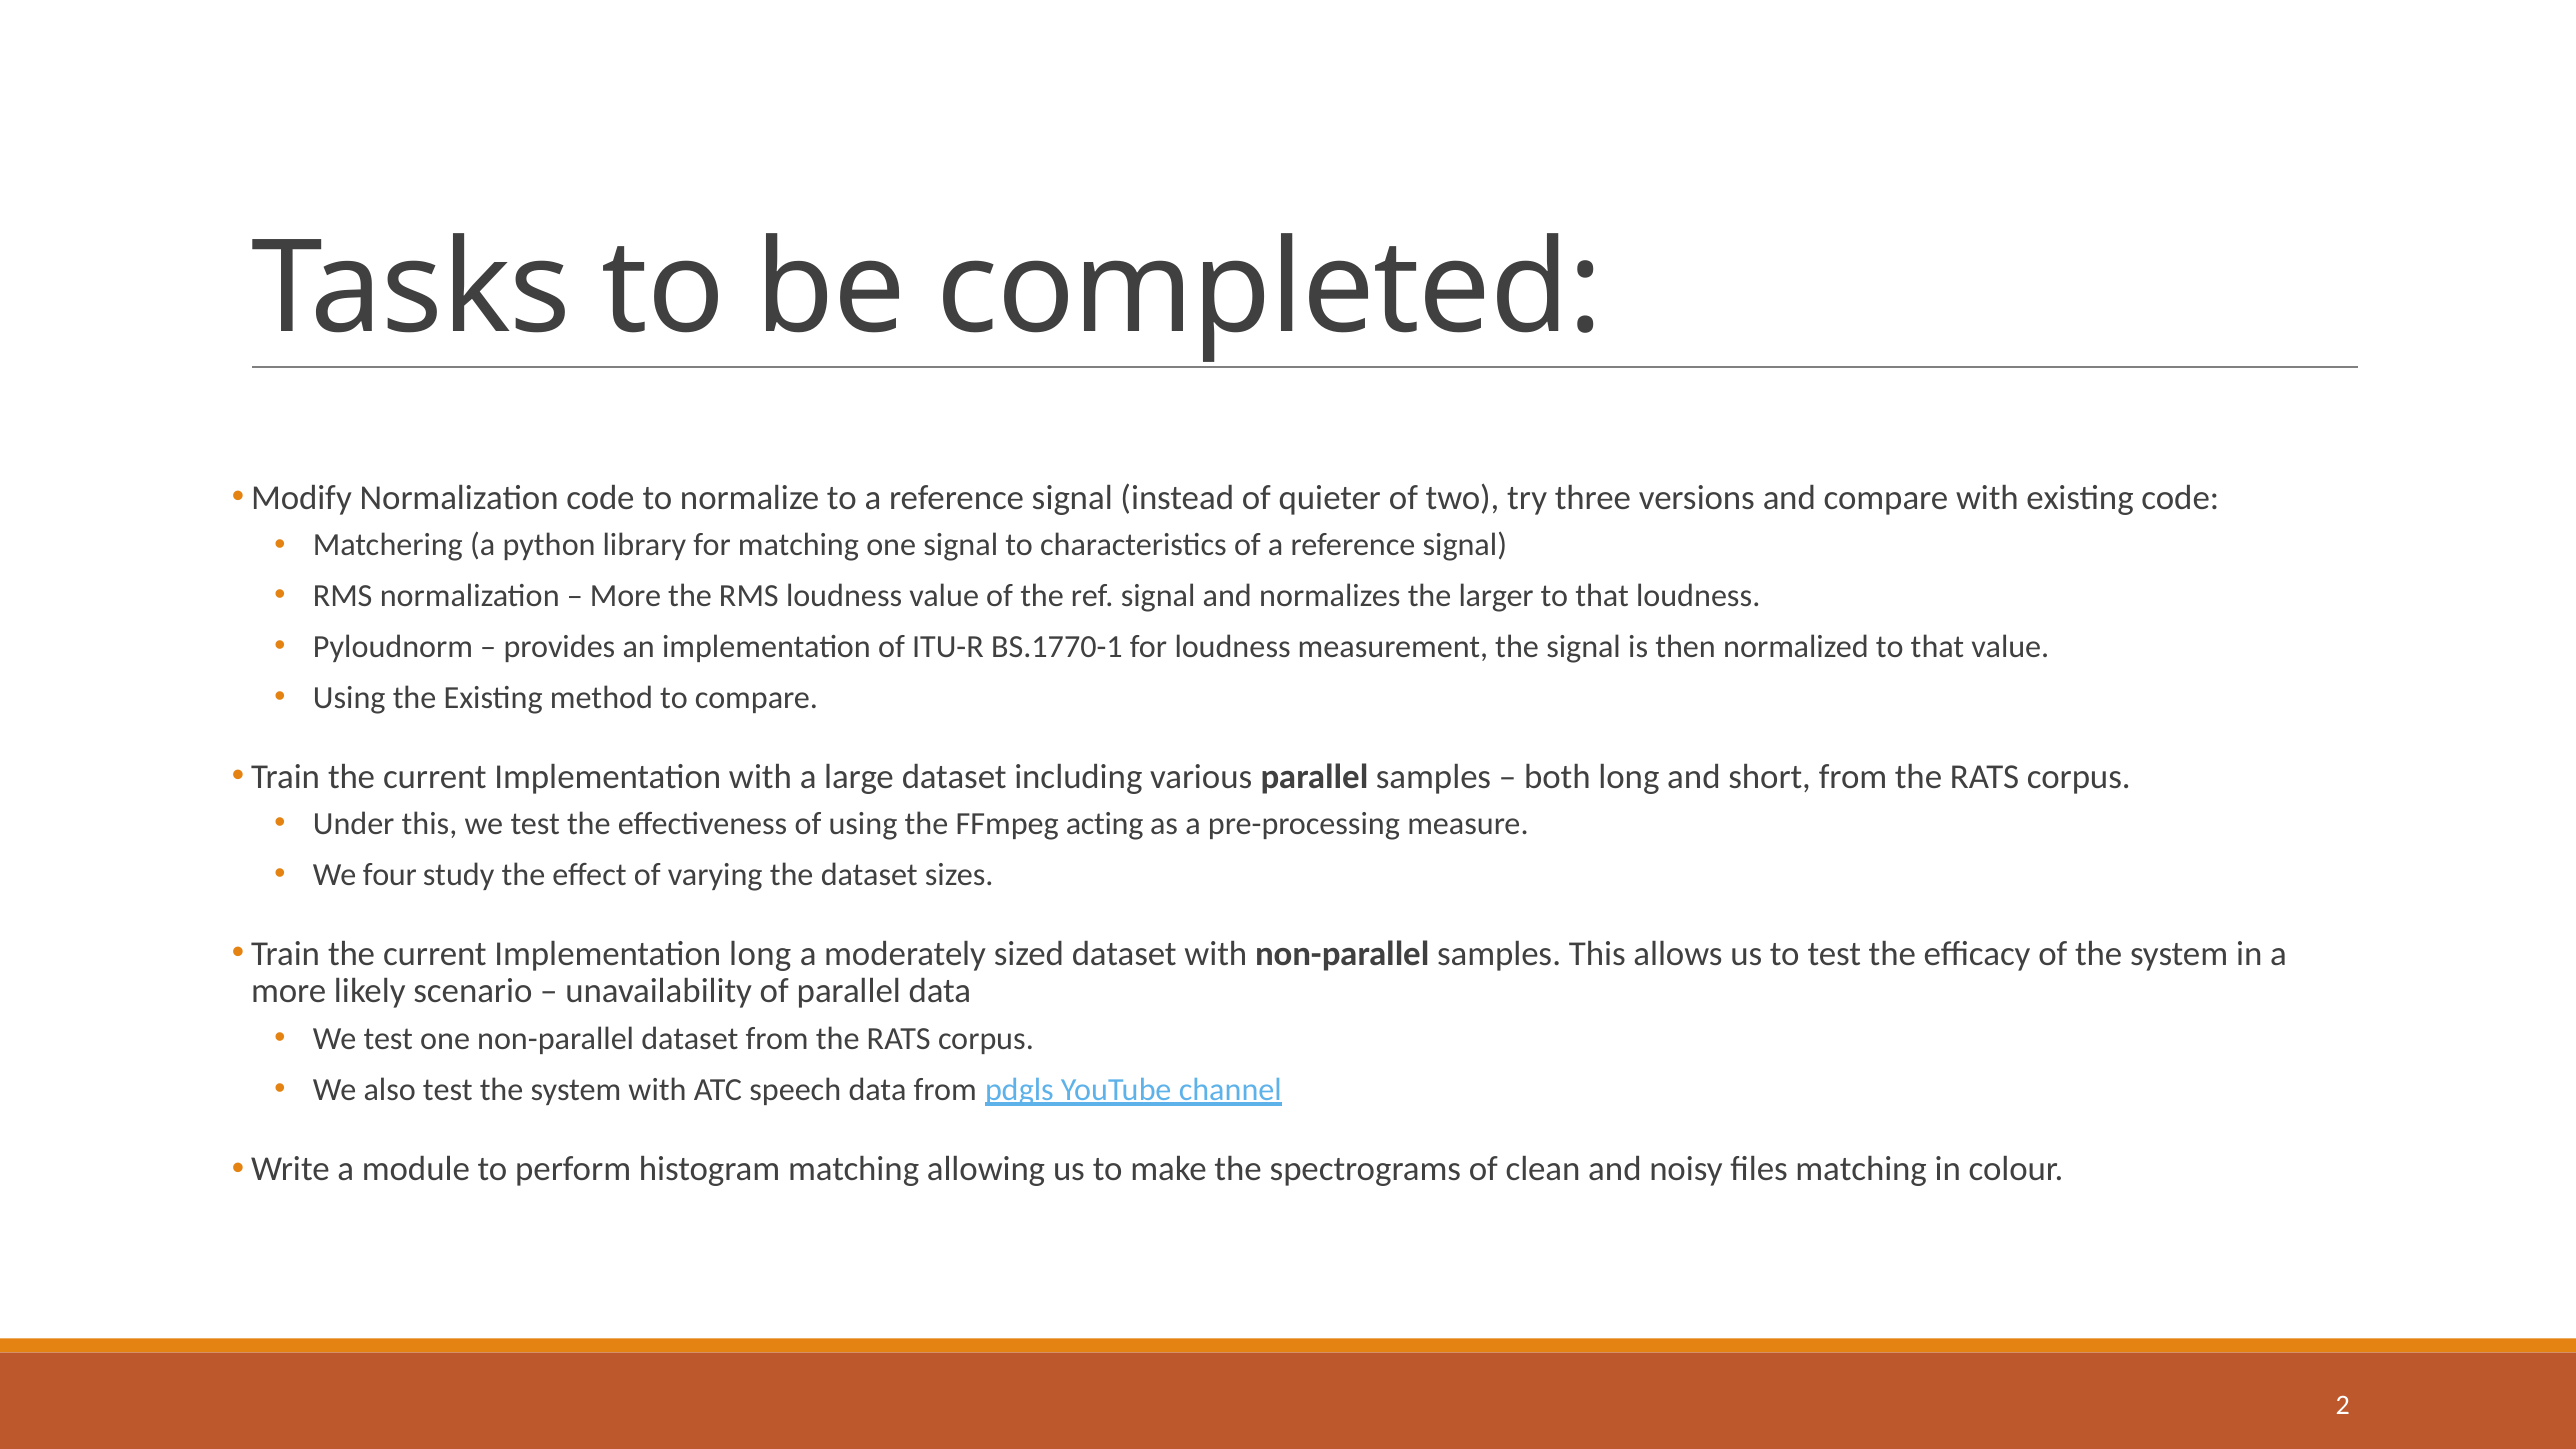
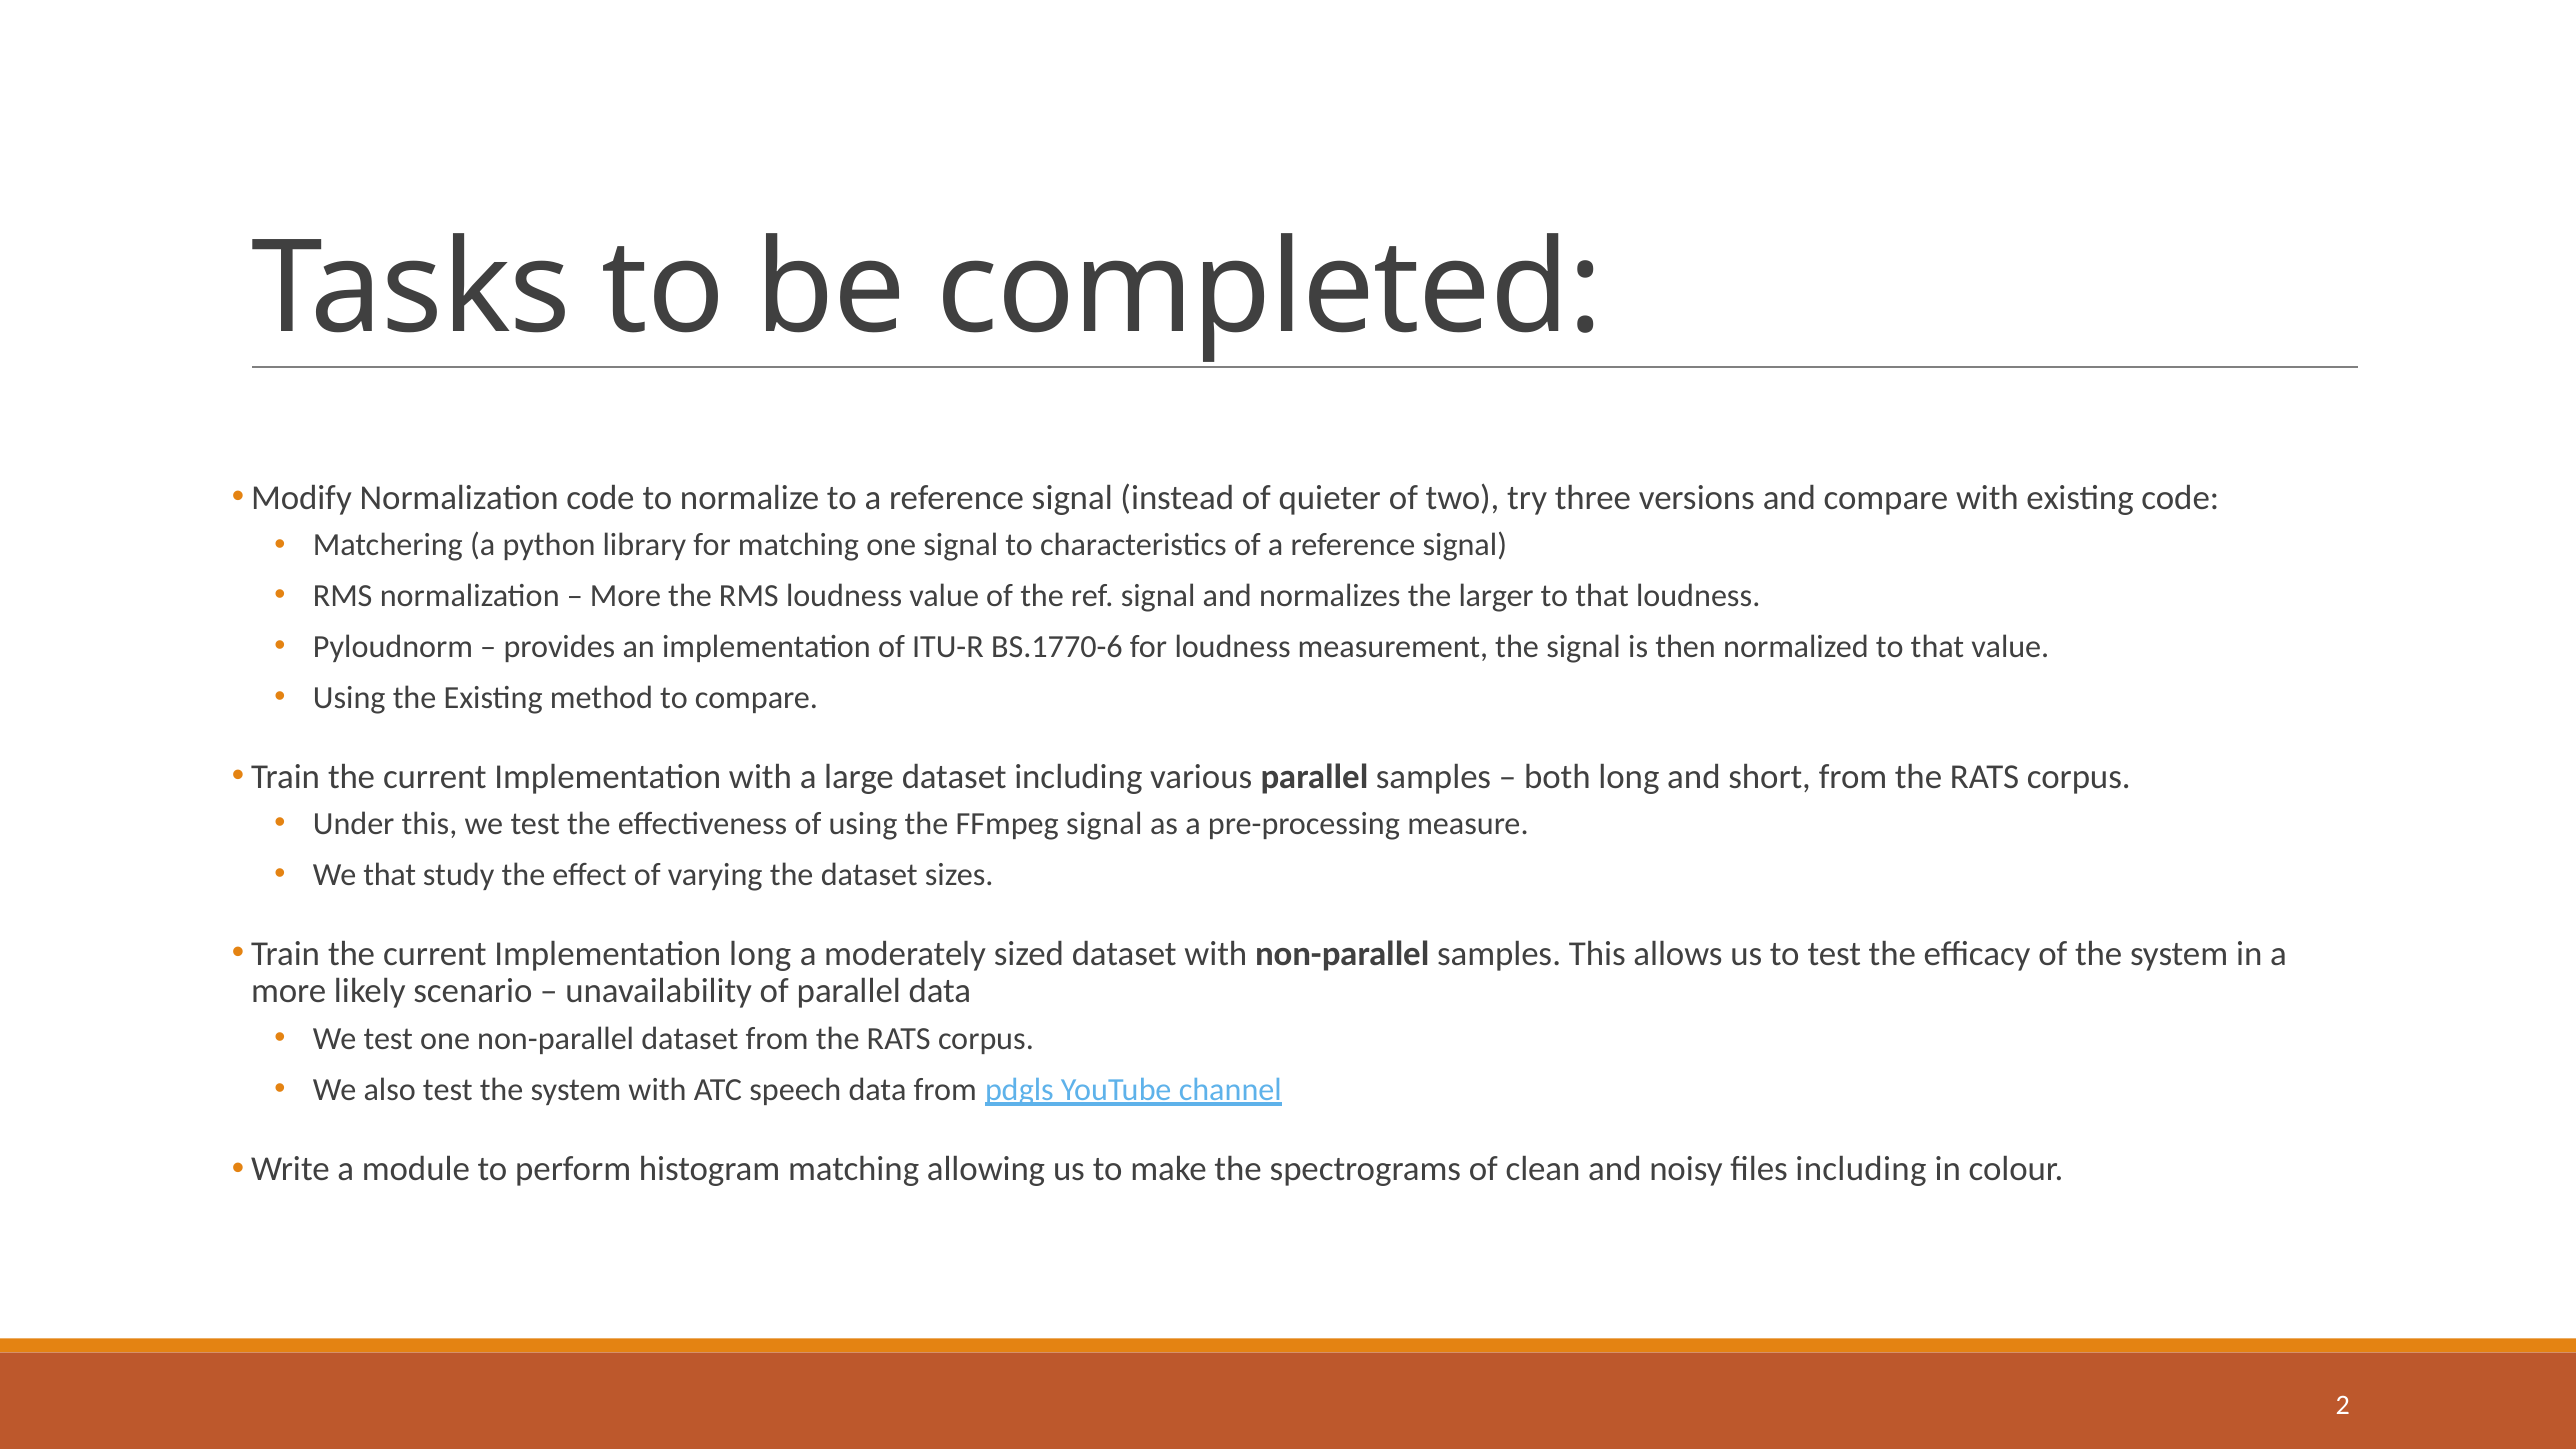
BS.1770-1: BS.1770-1 -> BS.1770-6
FFmpeg acting: acting -> signal
We four: four -> that
files matching: matching -> including
